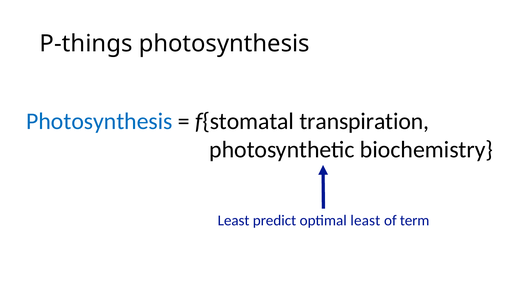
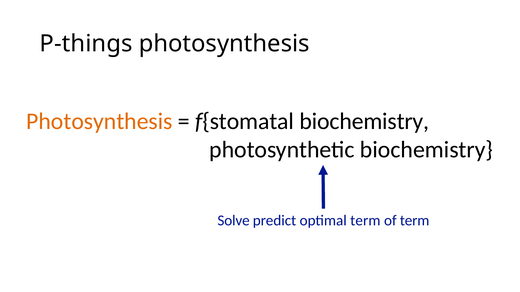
Photosynthesis at (99, 121) colour: blue -> orange
f{stomatal transpiration: transpiration -> biochemistry
Least at (234, 221): Least -> Solve
optimal least: least -> term
